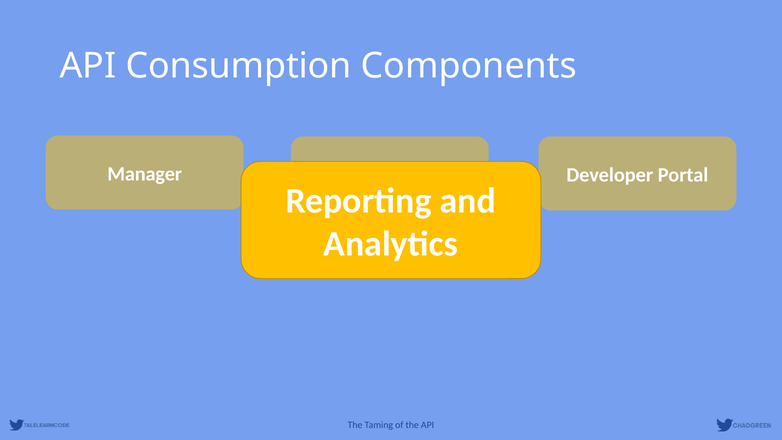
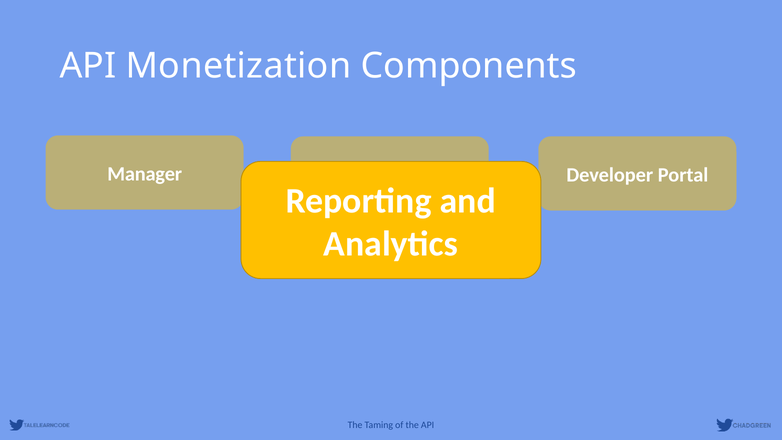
Consumption: Consumption -> Monetization
